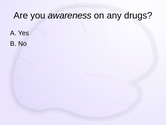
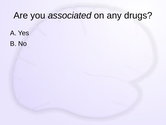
awareness: awareness -> associated
